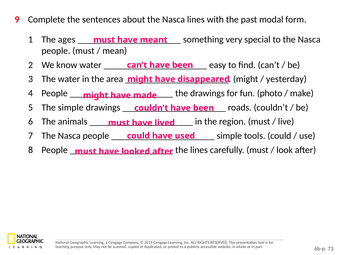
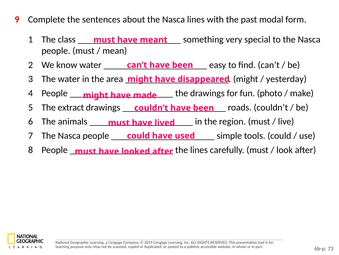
ages: ages -> class
The simple: simple -> extract
